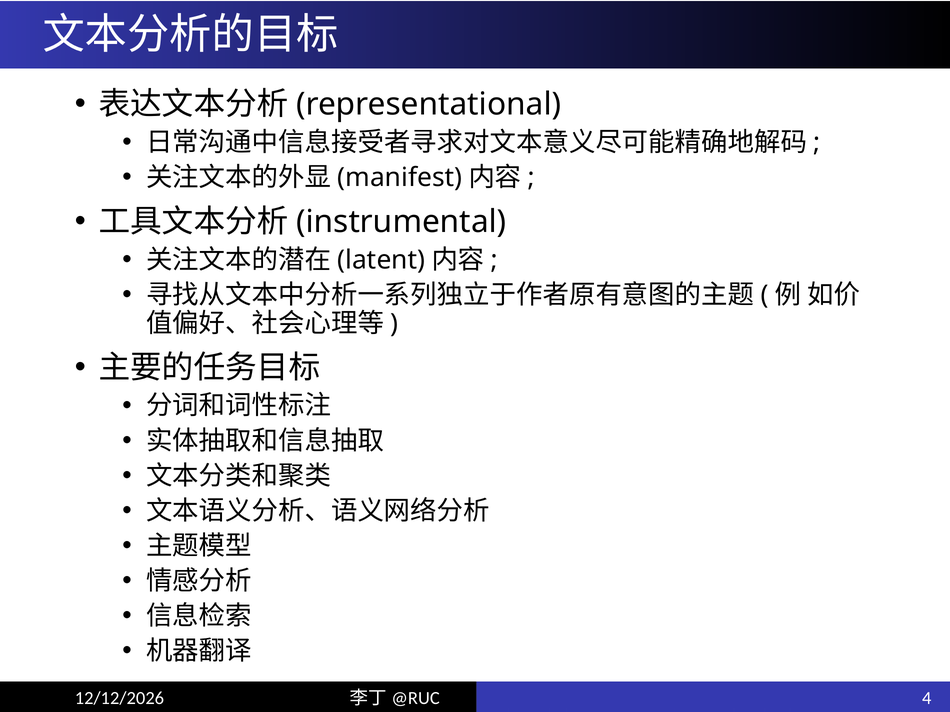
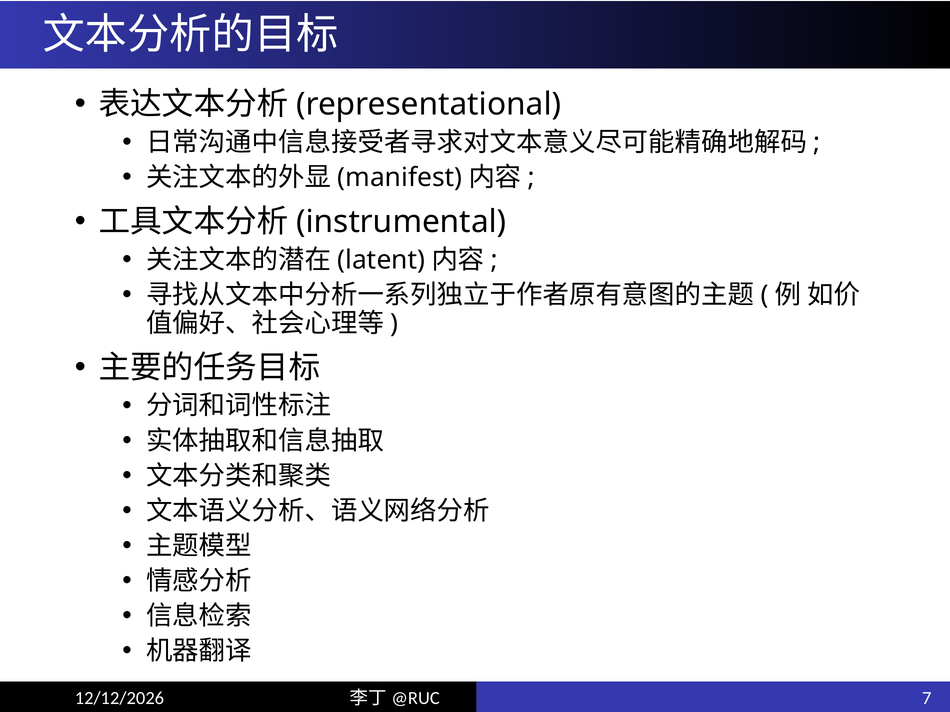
4: 4 -> 7
